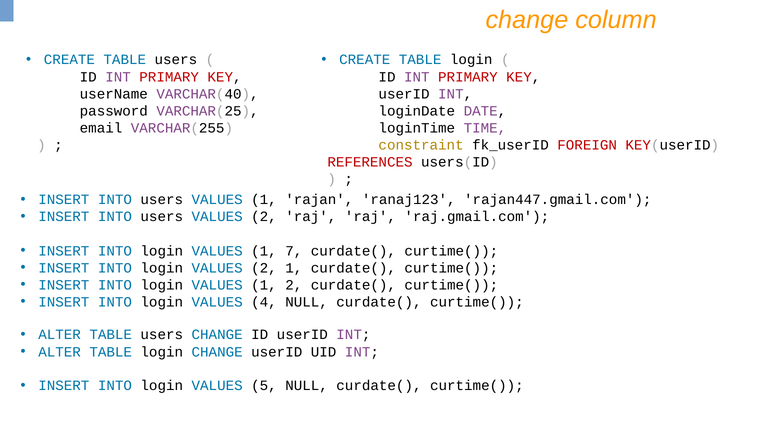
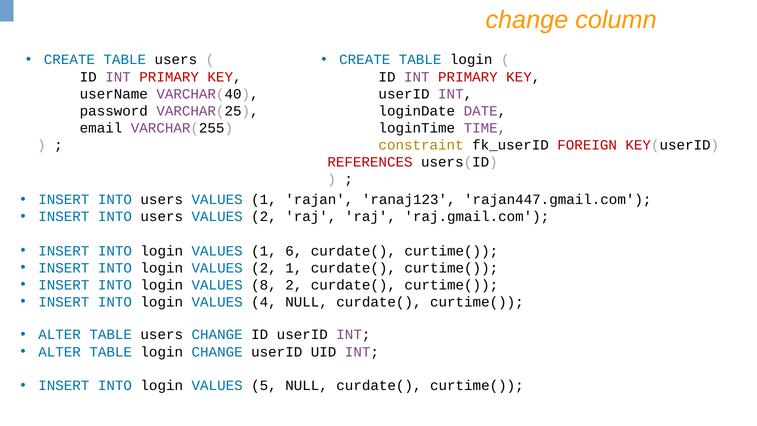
7: 7 -> 6
1 at (264, 285): 1 -> 8
